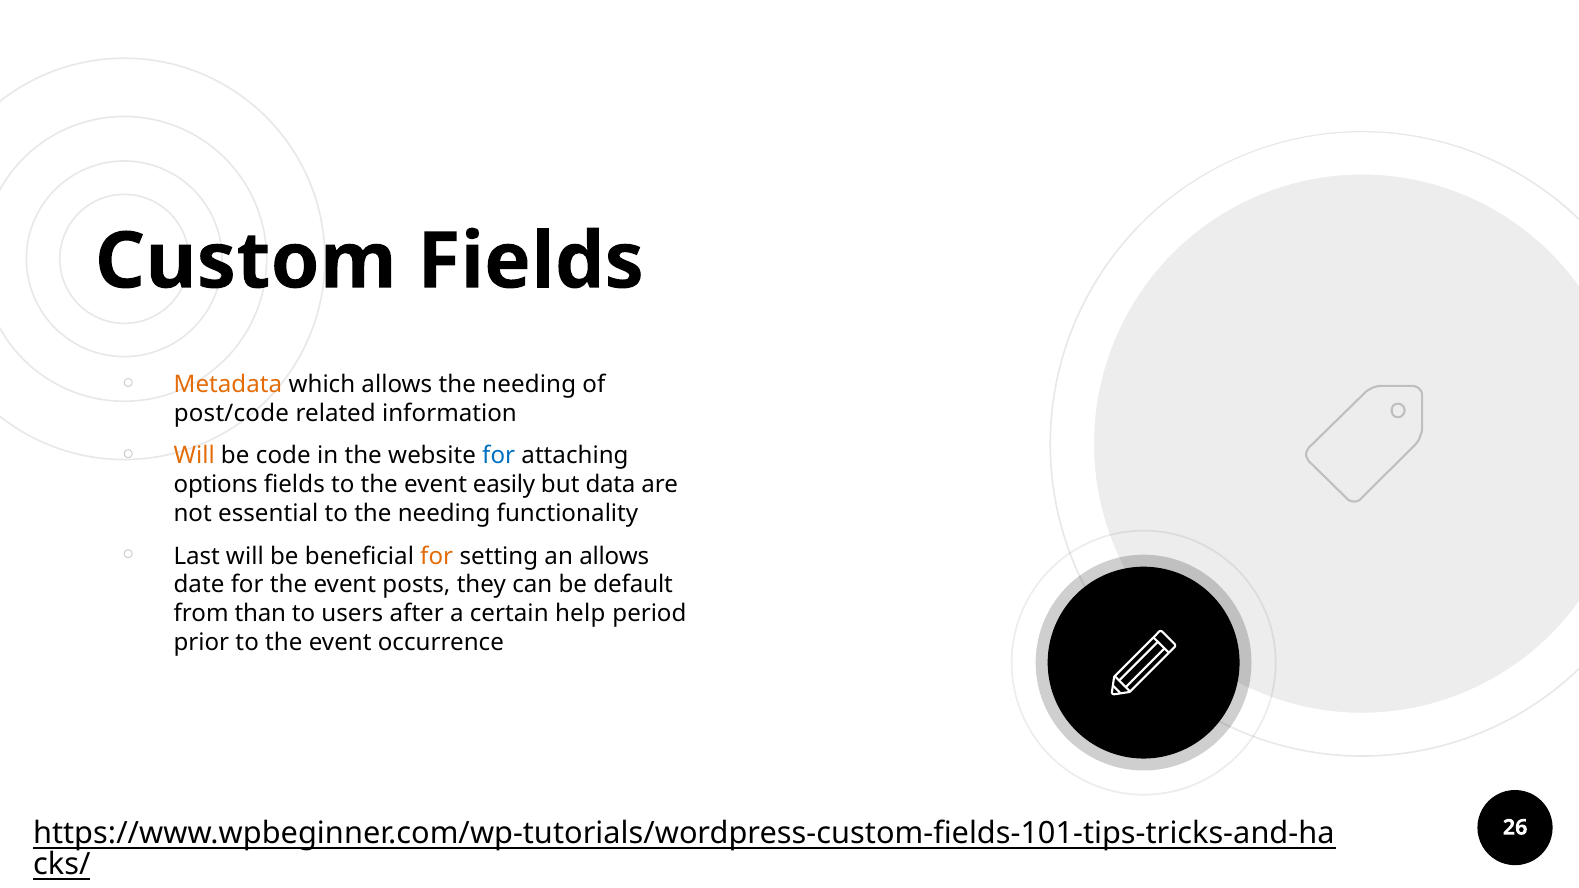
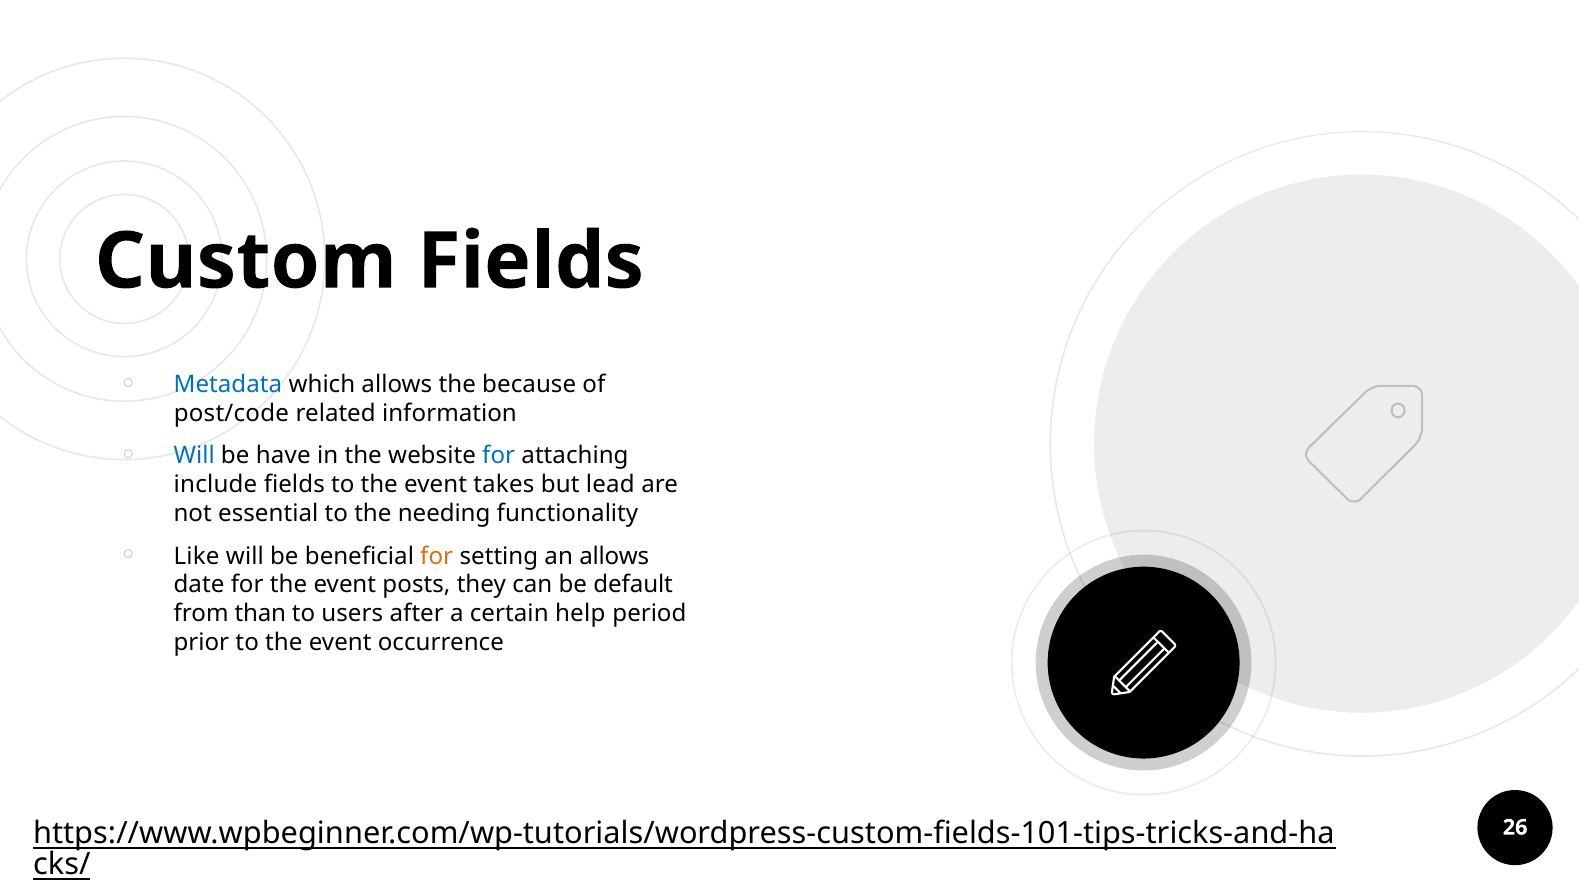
Metadata colour: orange -> blue
allows the needing: needing -> because
Will at (194, 456) colour: orange -> blue
code: code -> have
options: options -> include
easily: easily -> takes
data: data -> lead
Last: Last -> Like
